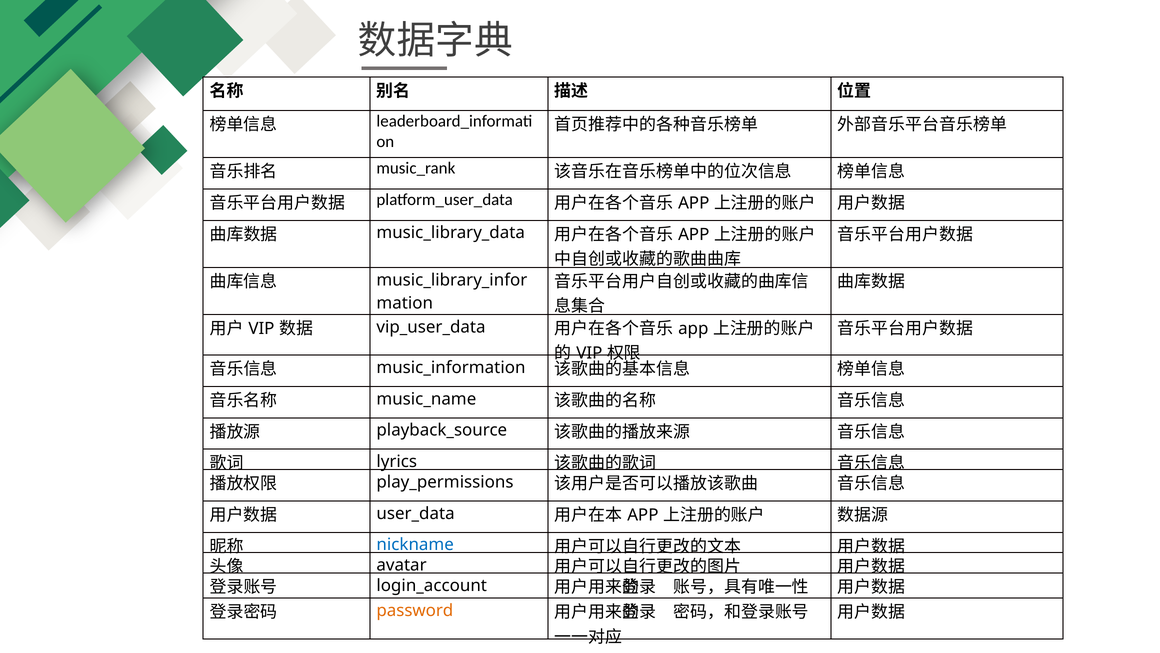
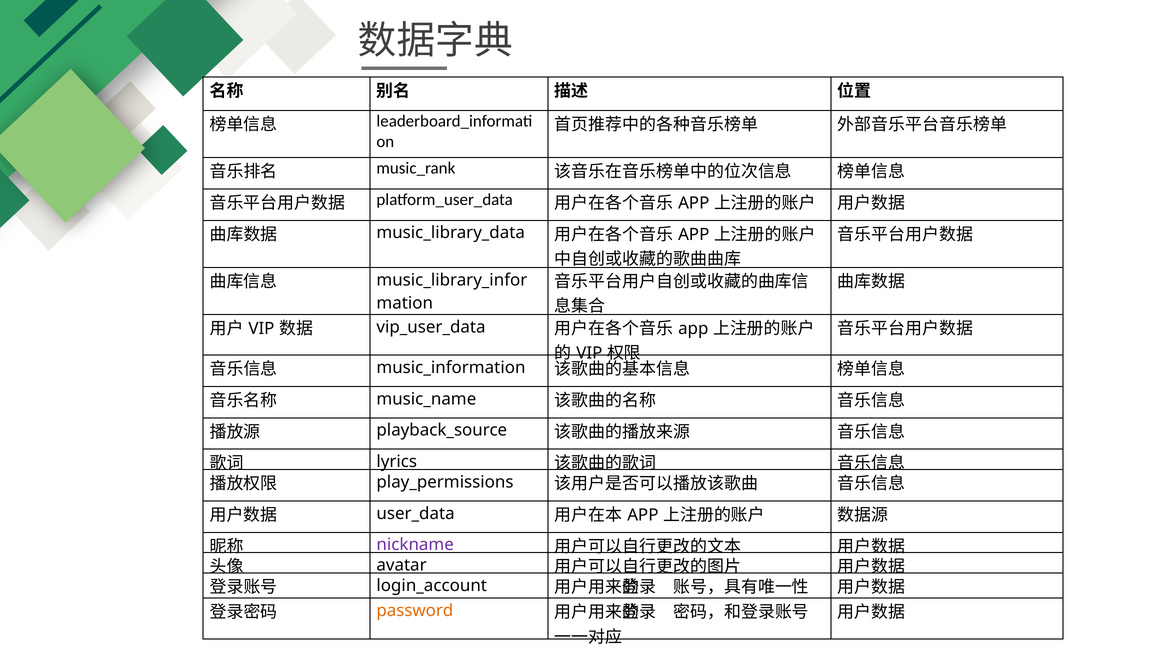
nickname colour: blue -> purple
